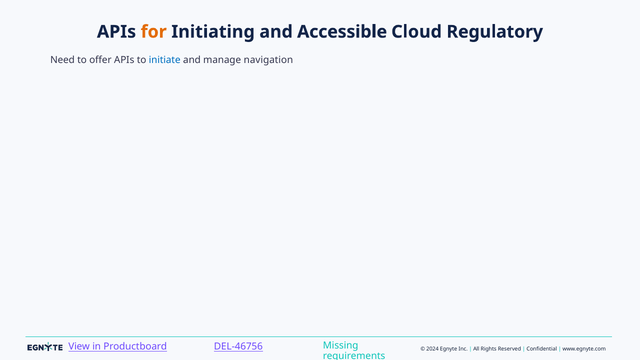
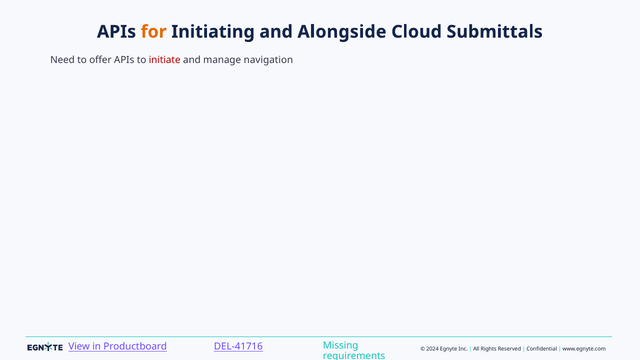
Accessible: Accessible -> Alongside
Regulatory: Regulatory -> Submittals
initiate colour: blue -> red
DEL-46756: DEL-46756 -> DEL-41716
